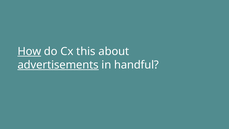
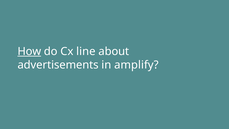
this: this -> line
advertisements underline: present -> none
handful: handful -> amplify
